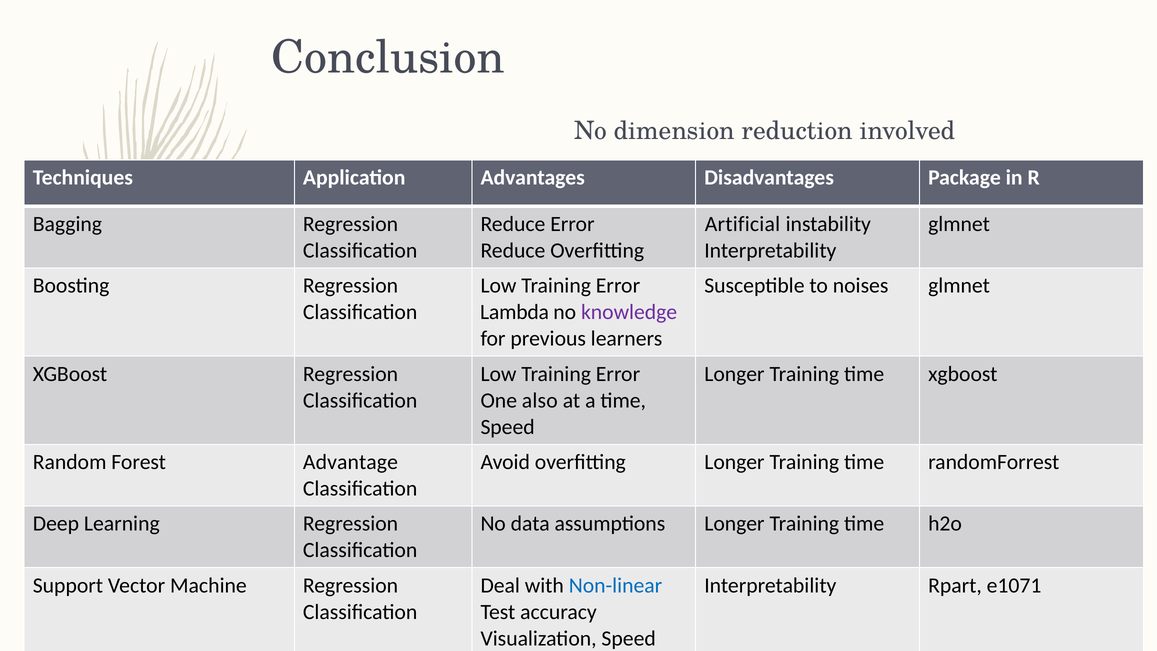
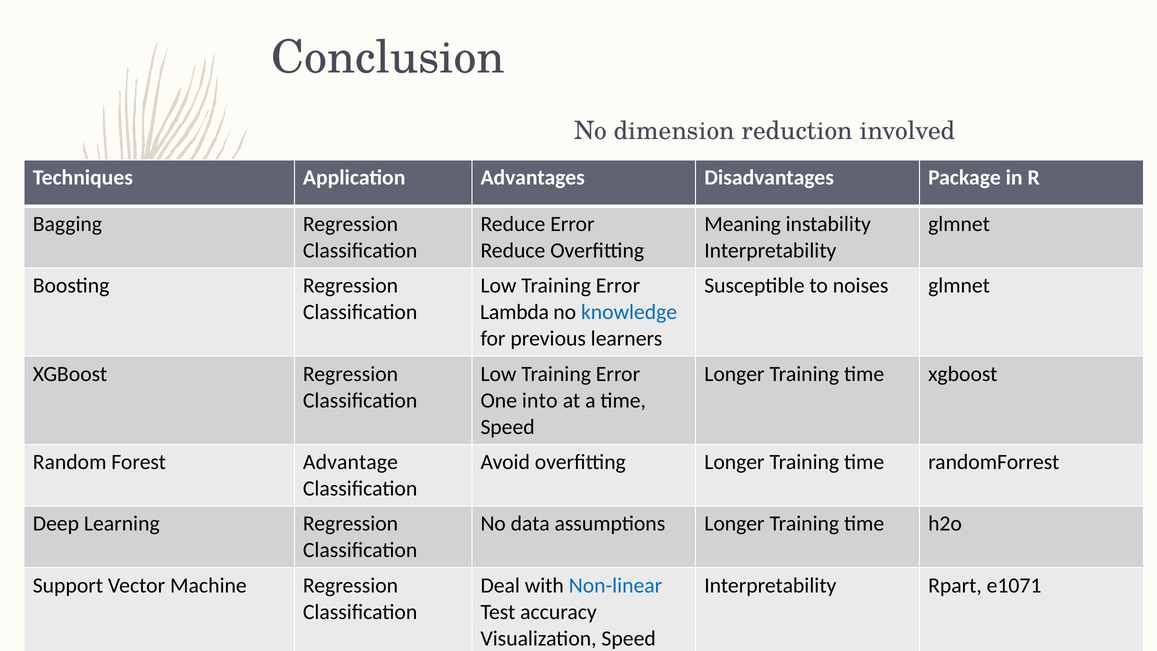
Artificial: Artificial -> Meaning
knowledge colour: purple -> blue
also: also -> into
